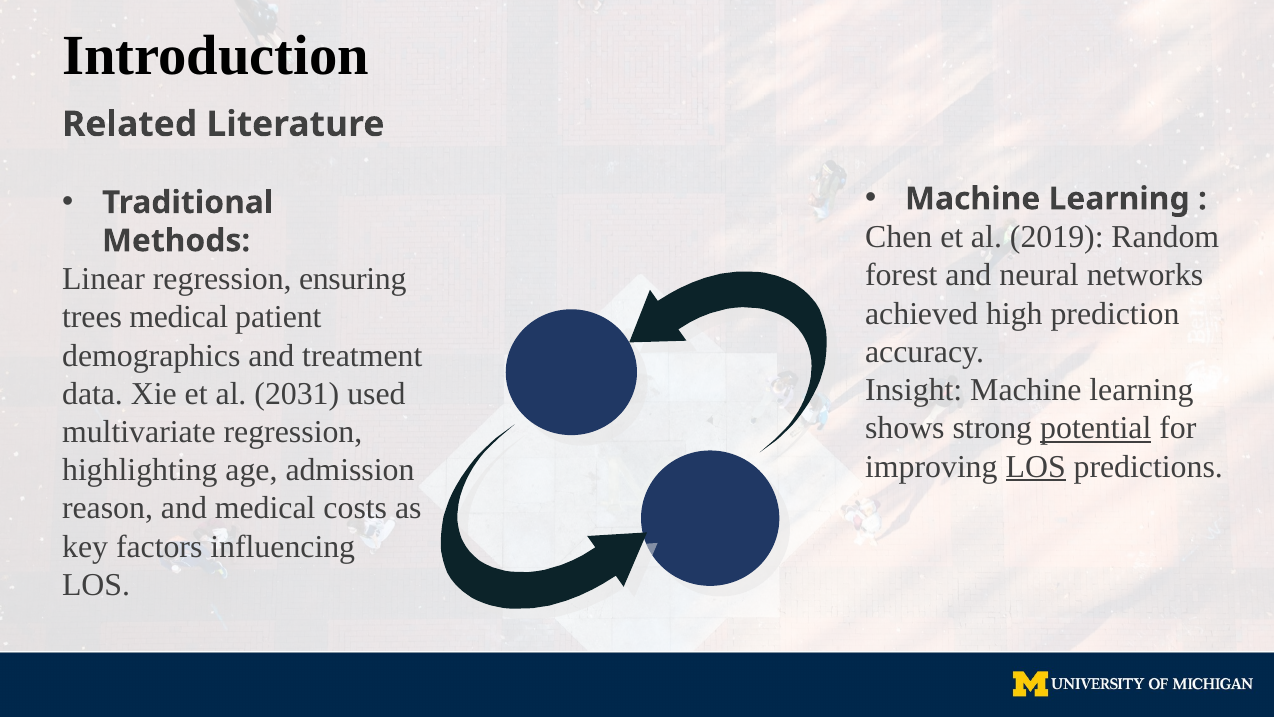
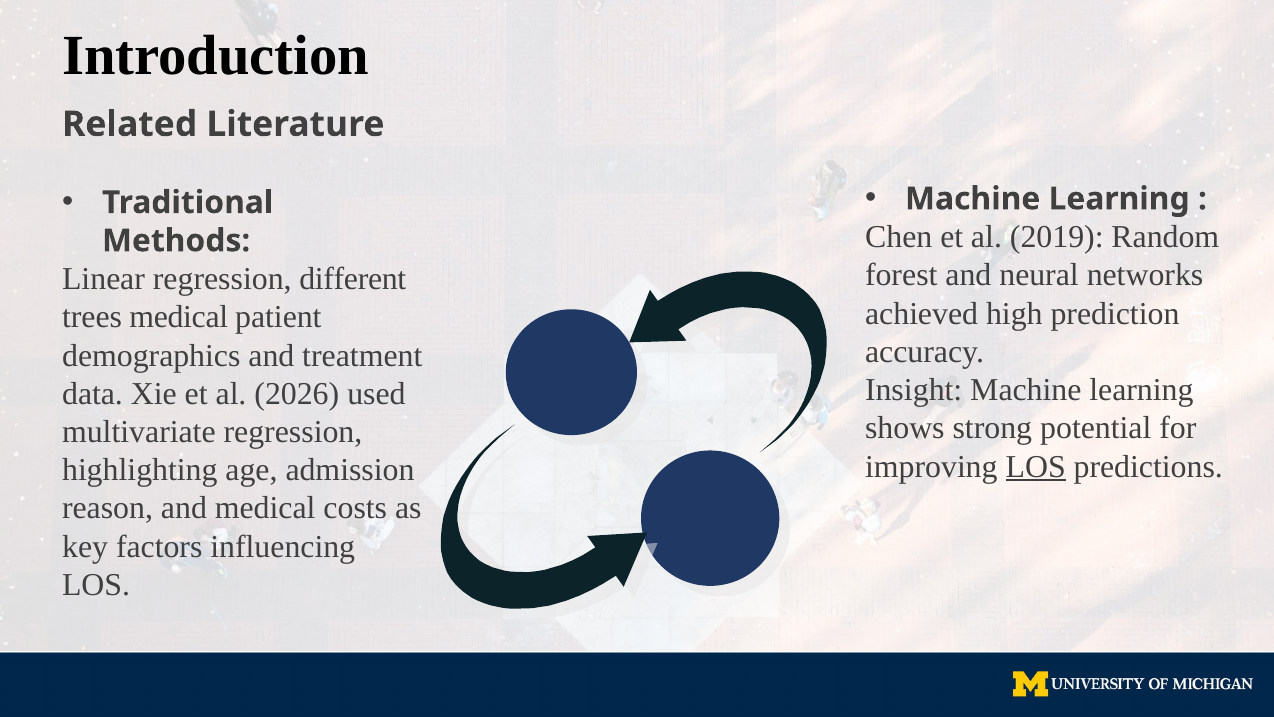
ensuring: ensuring -> different
2031: 2031 -> 2026
potential underline: present -> none
